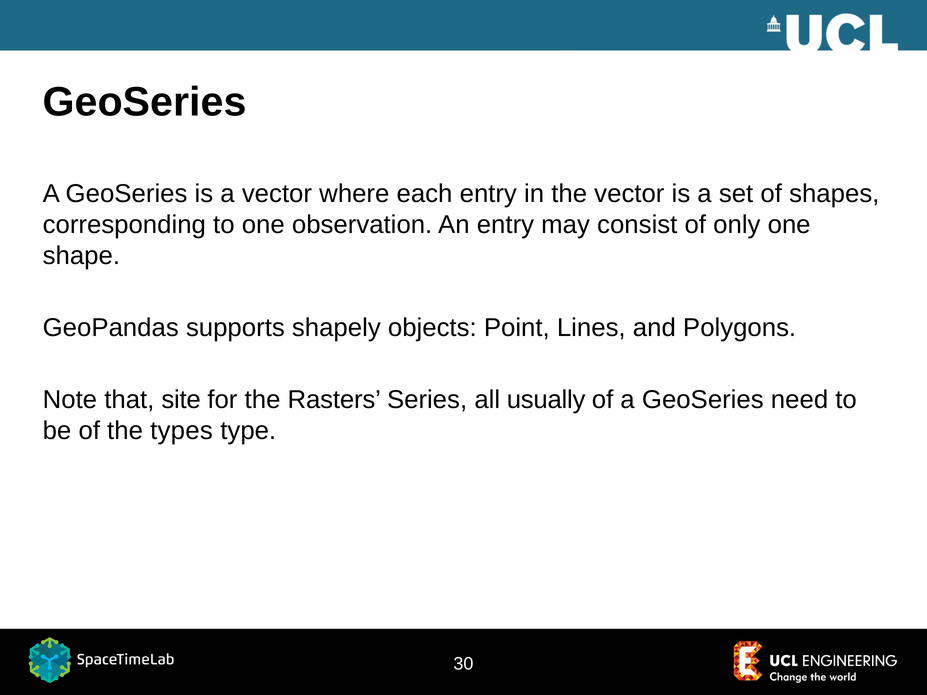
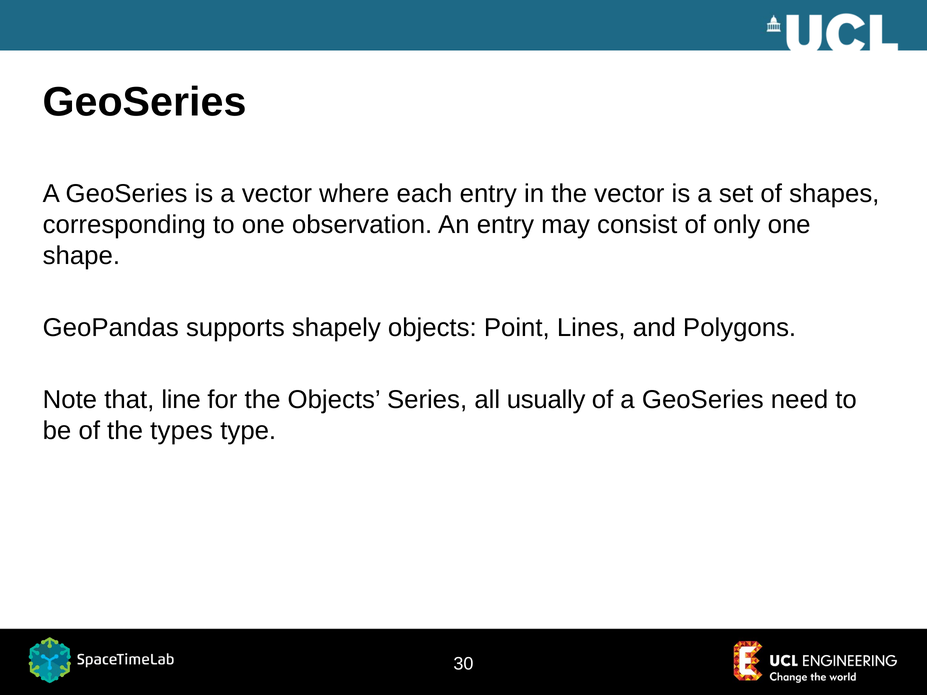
site: site -> line
the Rasters: Rasters -> Objects
